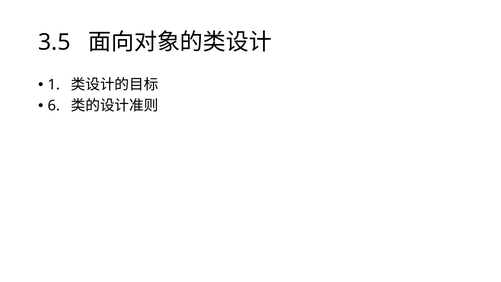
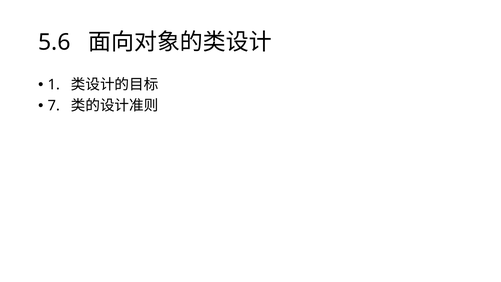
3.5: 3.5 -> 5.6
6: 6 -> 7
